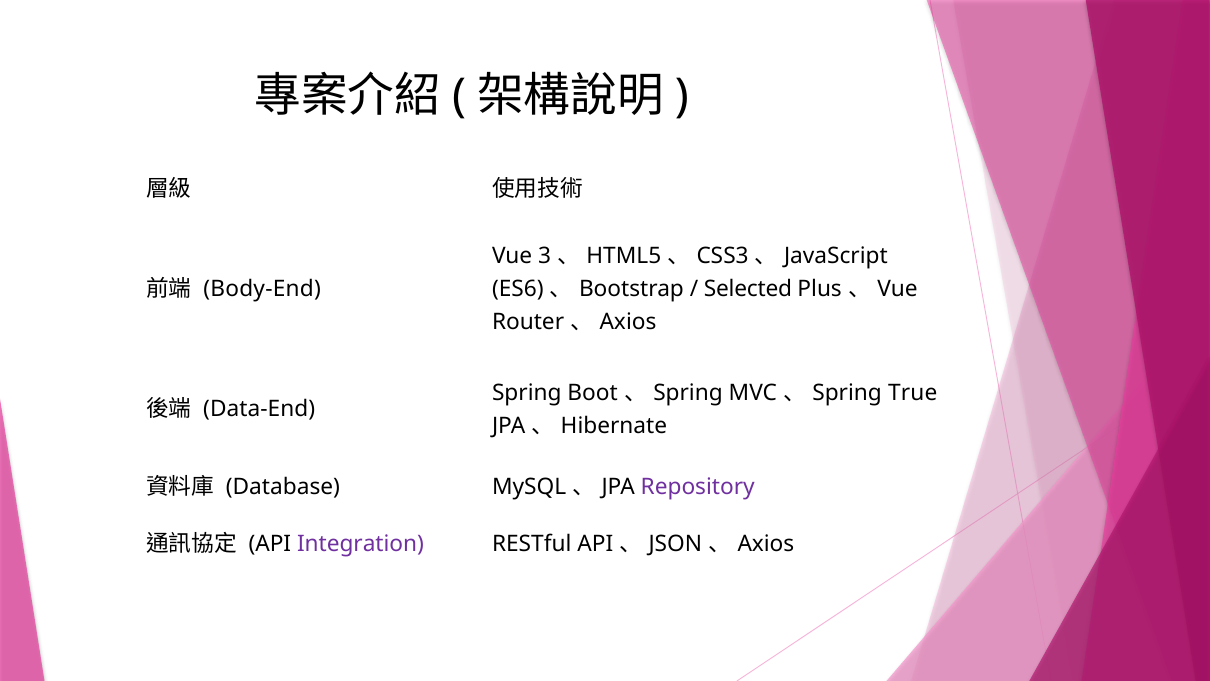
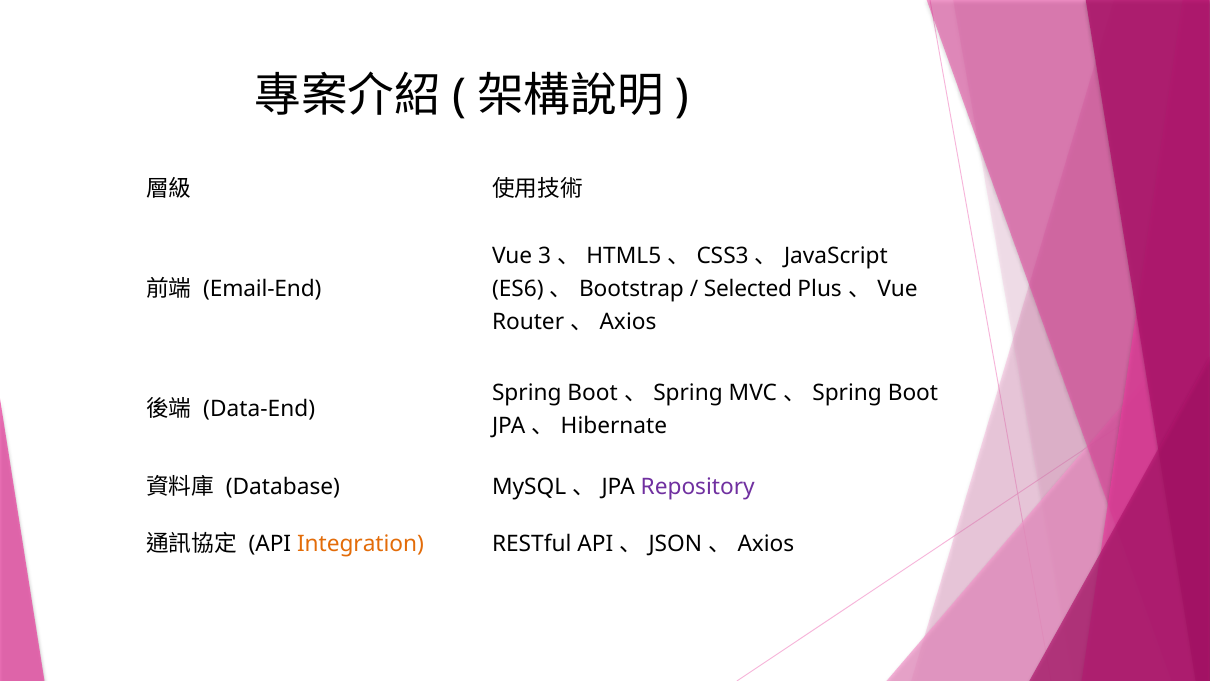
Body-End: Body-End -> Email-End
True at (913, 393): True -> Boot
Integration colour: purple -> orange
